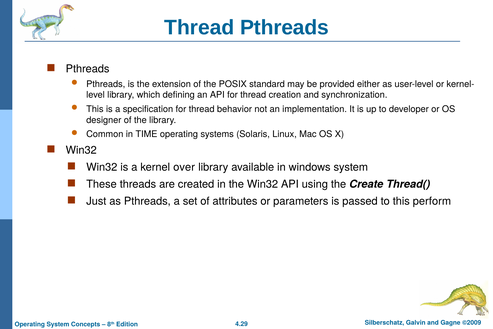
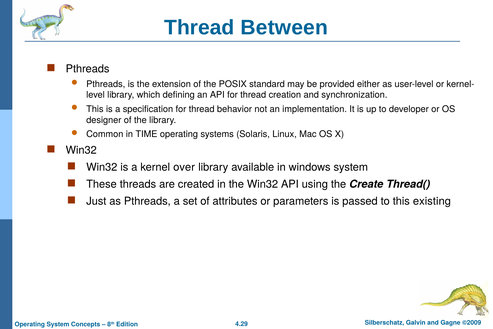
Thread Pthreads: Pthreads -> Between
perform: perform -> existing
